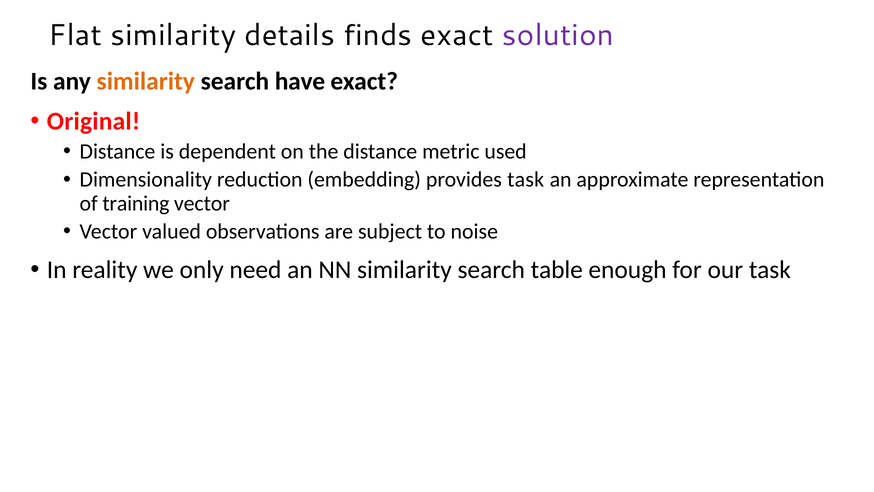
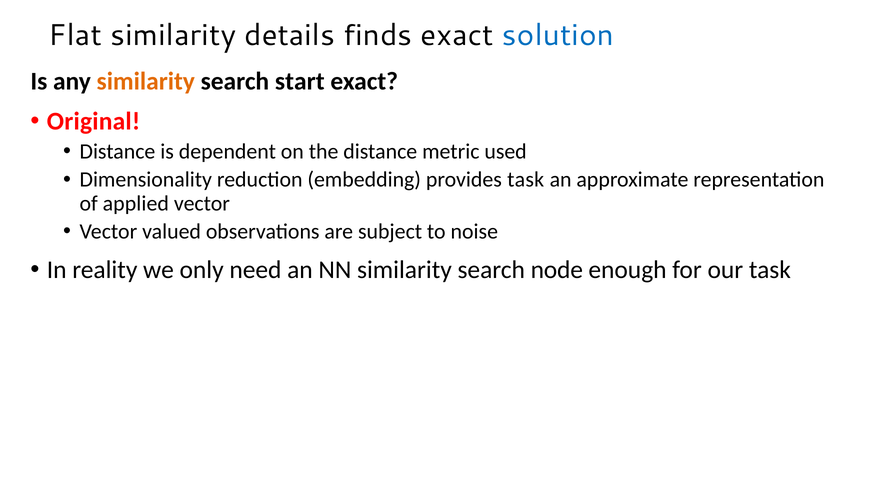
solution colour: purple -> blue
have: have -> start
training: training -> applied
table: table -> node
